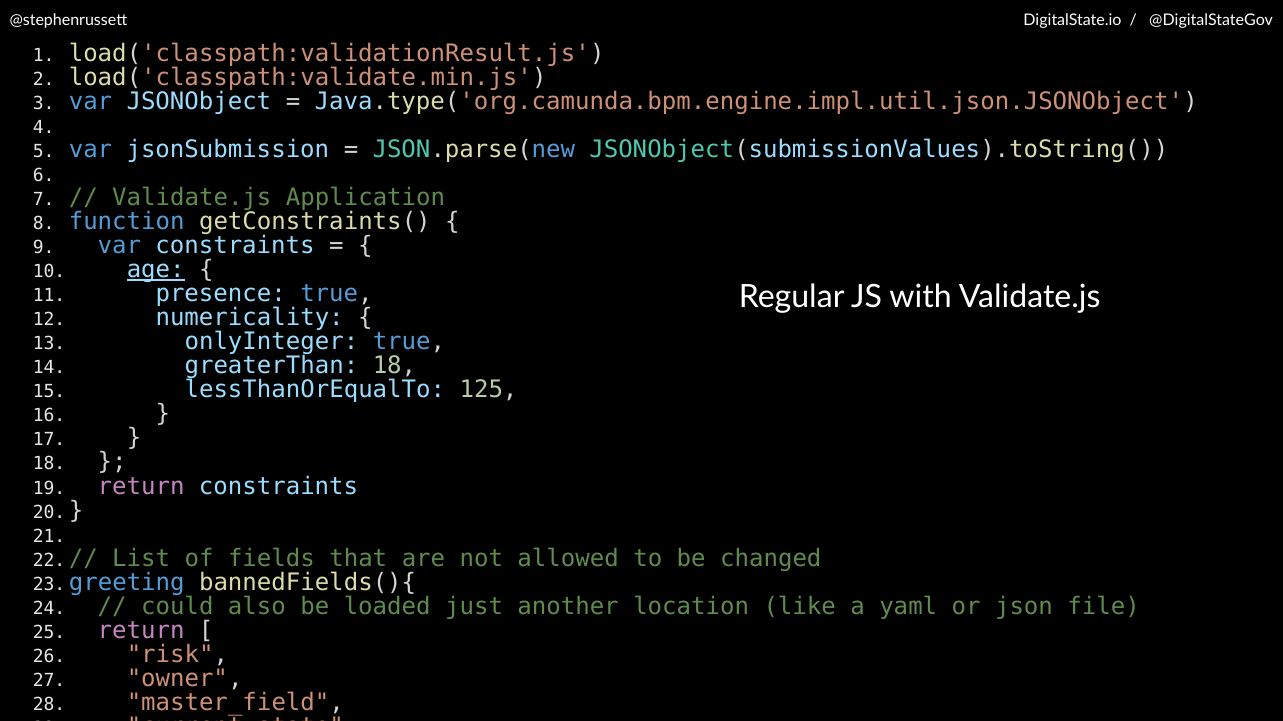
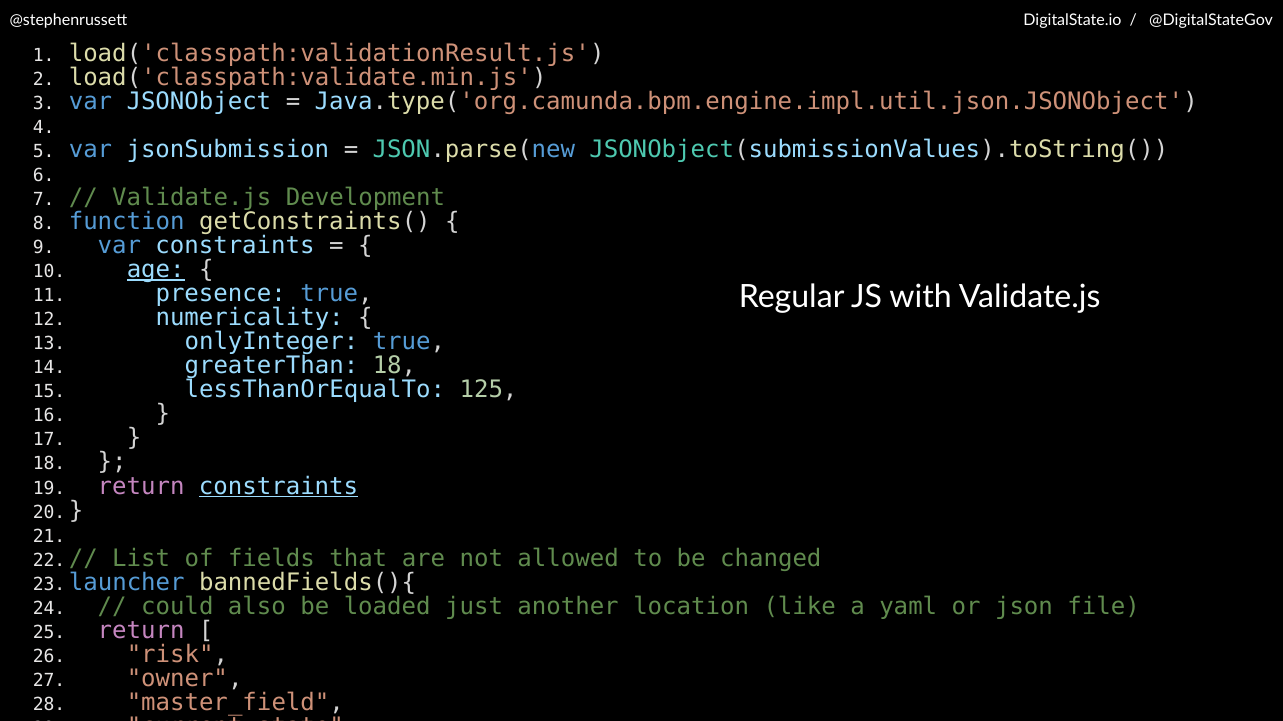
Application: Application -> Development
constraints at (279, 487) underline: none -> present
greeting: greeting -> launcher
